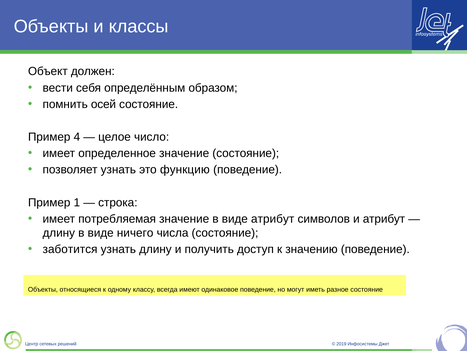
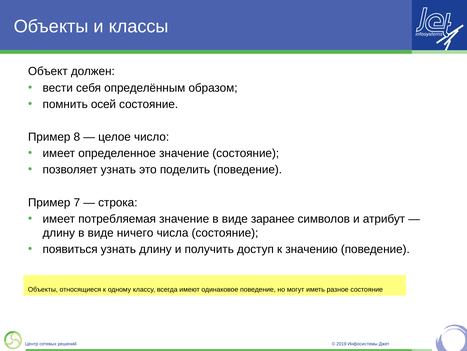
4: 4 -> 8
функцию: функцию -> поделить
1: 1 -> 7
виде атрибут: атрибут -> заранее
заботится: заботится -> появиться
